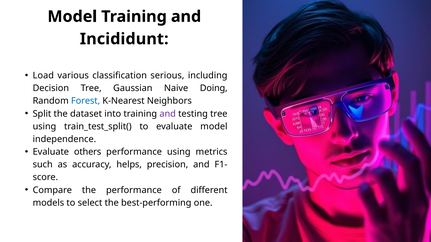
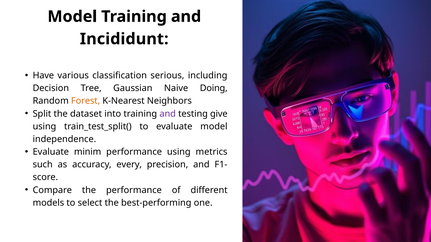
Load: Load -> Have
Forest colour: blue -> orange
testing tree: tree -> give
others: others -> minim
helps: helps -> every
